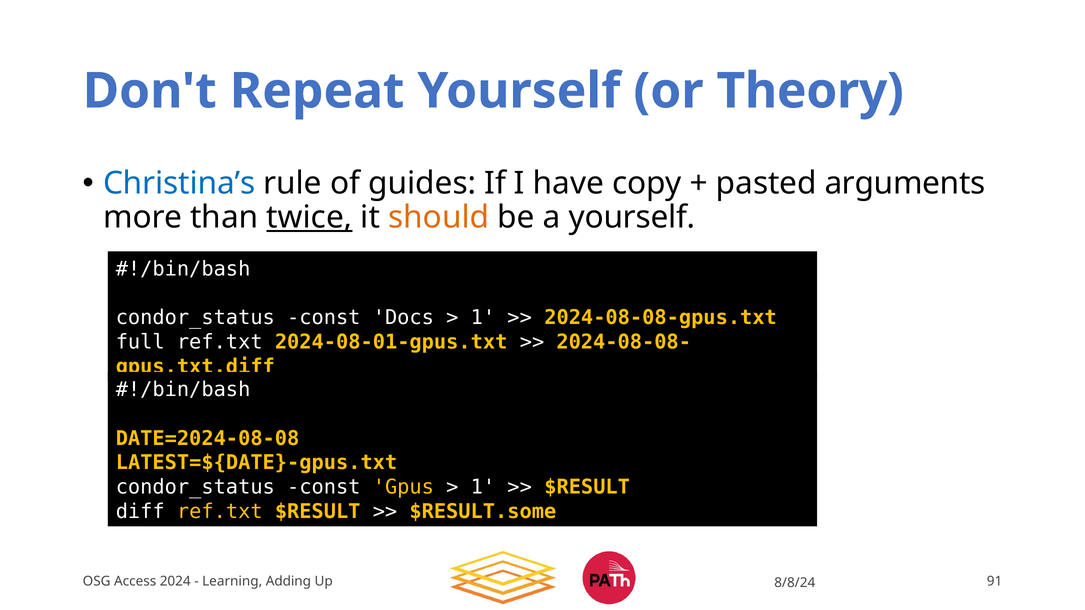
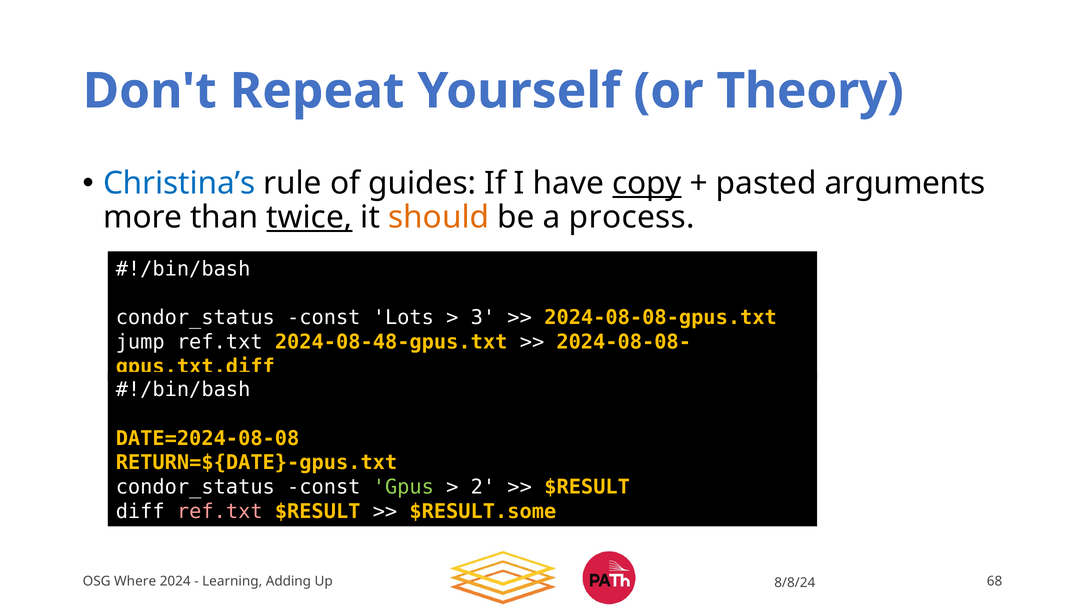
copy underline: none -> present
a yourself: yourself -> process
Docs: Docs -> Lots
1 at (483, 318): 1 -> 3
full: full -> jump
2024-08-01-gpus.txt: 2024-08-01-gpus.txt -> 2024-08-48-gpus.txt
LATEST=${DATE}-gpus.txt: LATEST=${DATE}-gpus.txt -> RETURN=${DATE}-gpus.txt
Gpus colour: yellow -> light green
1 at (483, 487): 1 -> 2
ref.txt at (220, 512) colour: yellow -> pink
Access: Access -> Where
91: 91 -> 68
